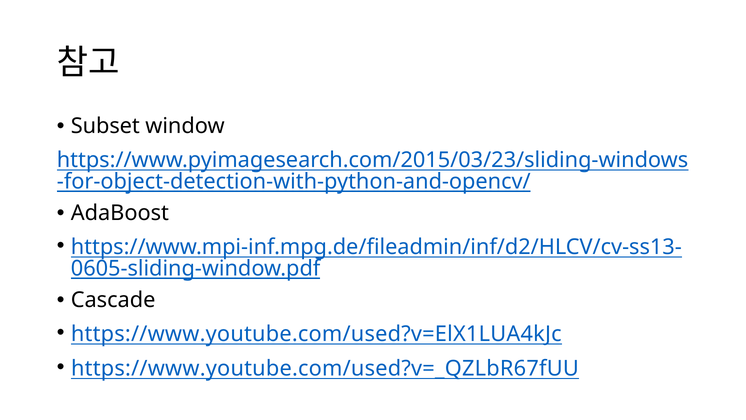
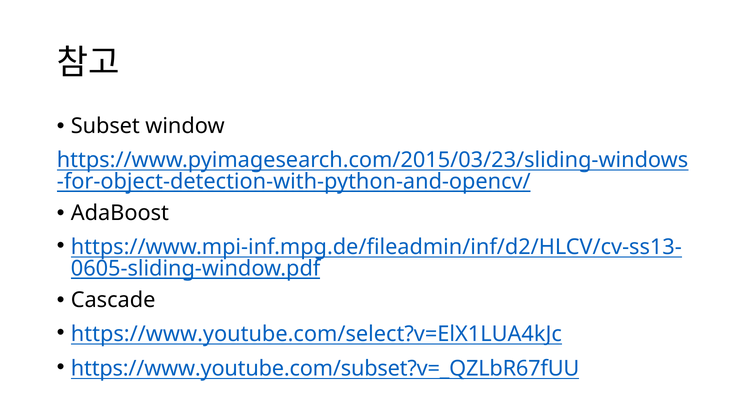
https://www.youtube.com/used?v=ElX1LUA4kJc: https://www.youtube.com/used?v=ElX1LUA4kJc -> https://www.youtube.com/select?v=ElX1LUA4kJc
https://www.youtube.com/used?v=_QZLbR67fUU: https://www.youtube.com/used?v=_QZLbR67fUU -> https://www.youtube.com/subset?v=_QZLbR67fUU
